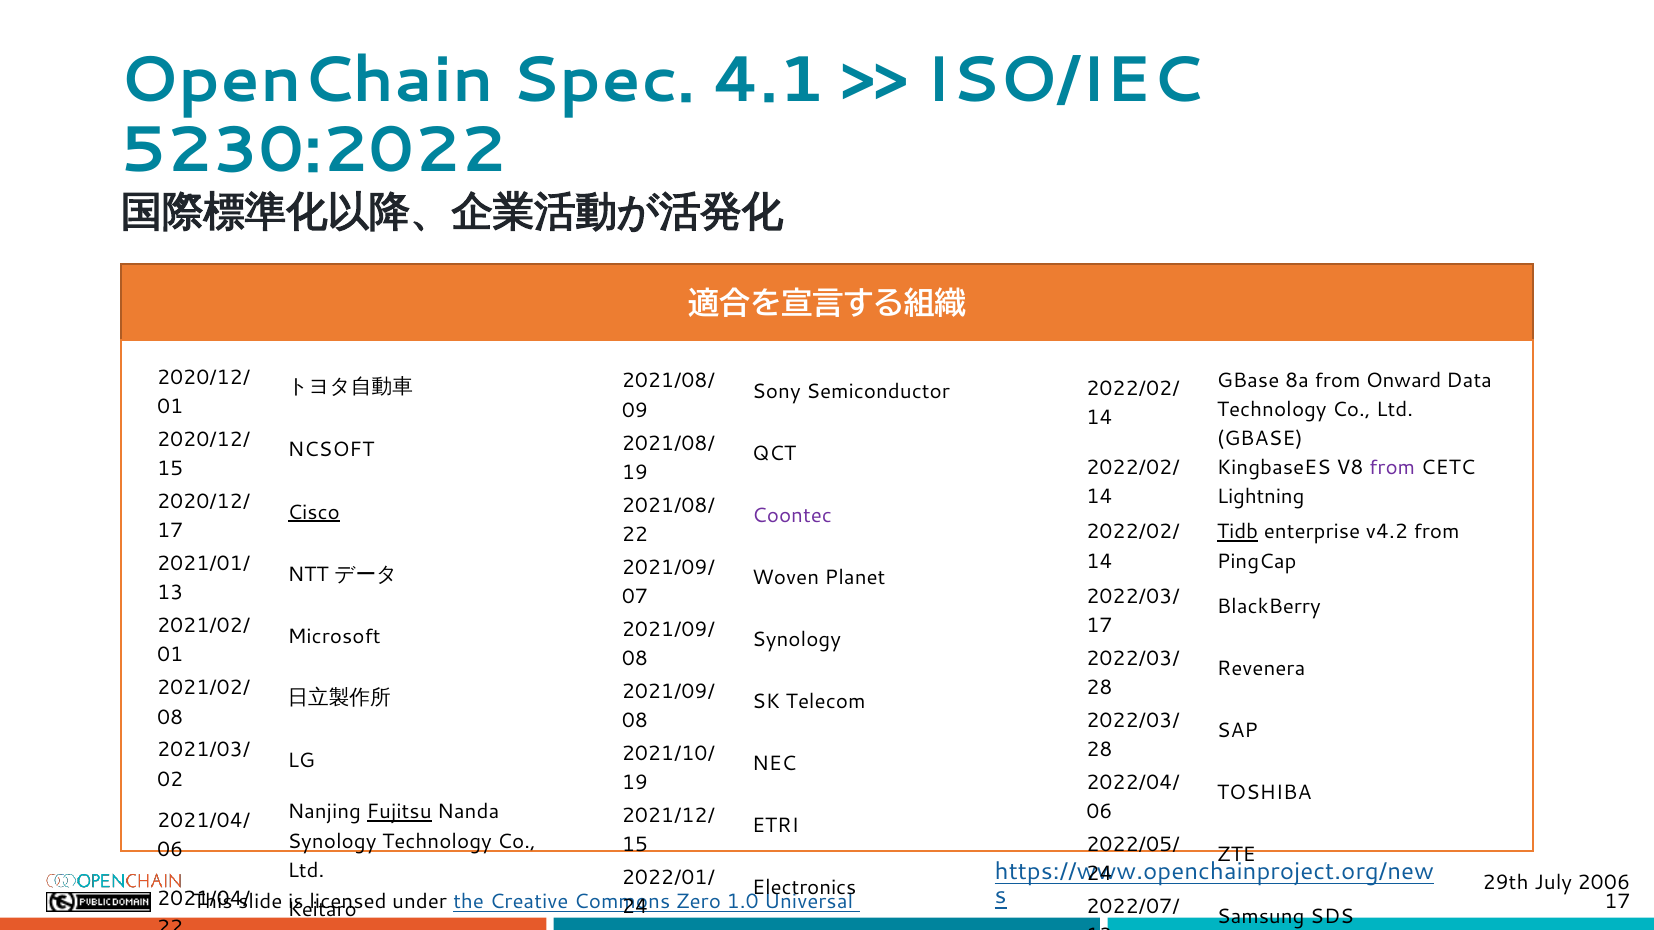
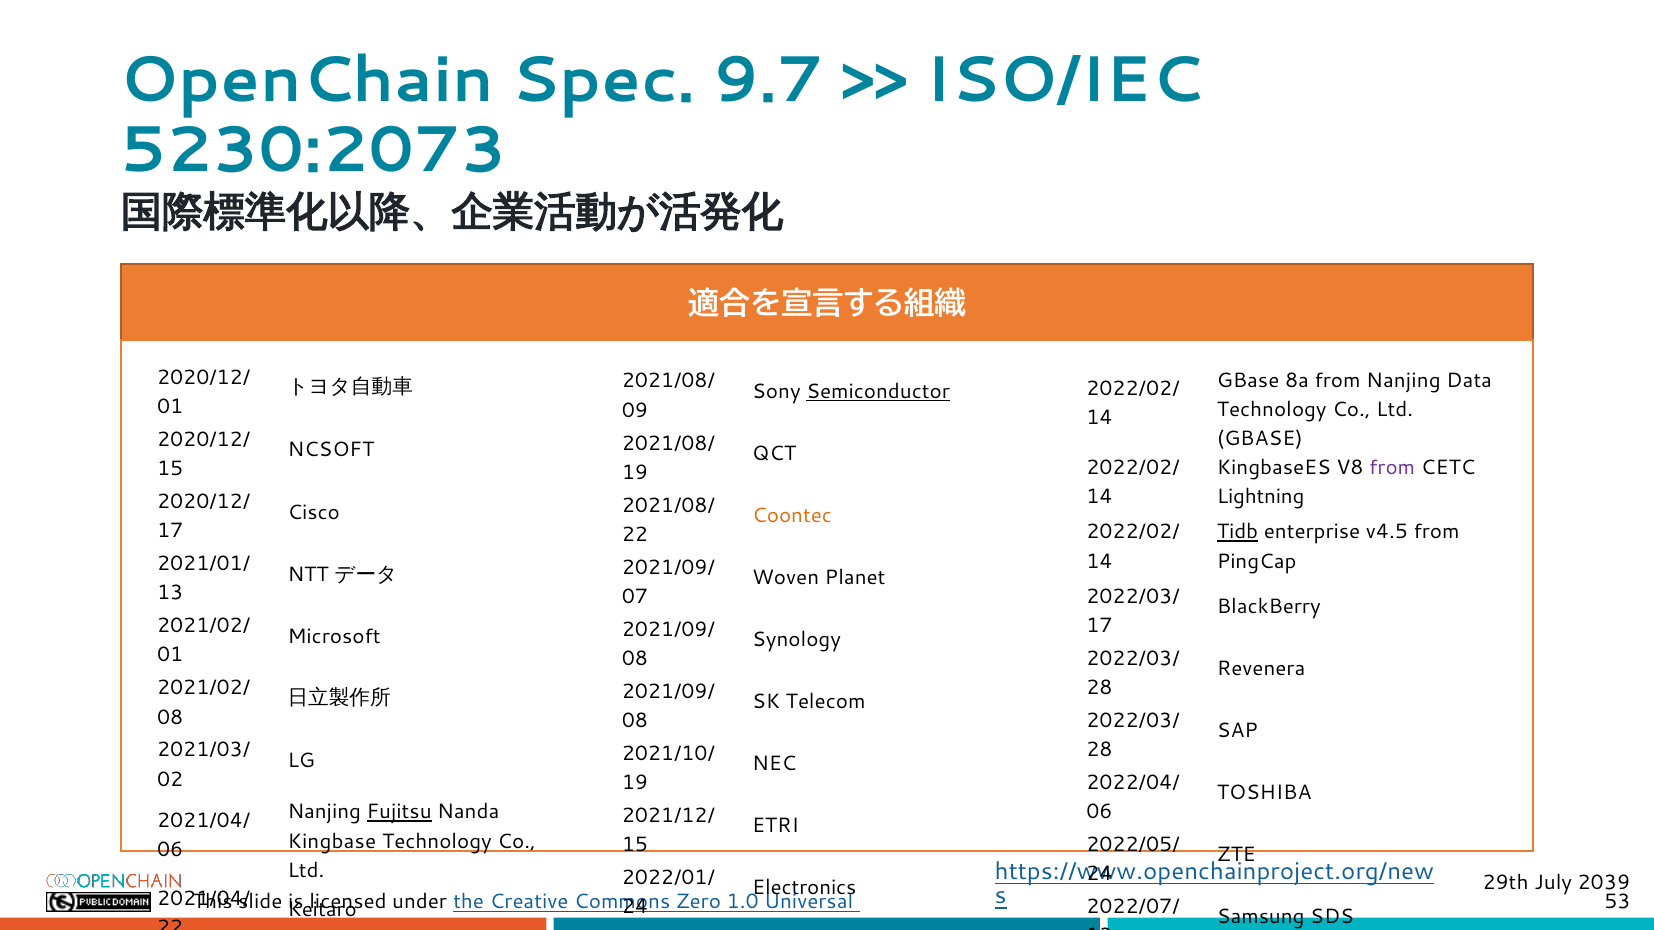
4.1: 4.1 -> 9.7
5230:2022: 5230:2022 -> 5230:2073
from Onward: Onward -> Nanjing
Semiconductor underline: none -> present
Cisco underline: present -> none
Coontec colour: purple -> orange
v4.2: v4.2 -> v4.5
Synology at (332, 842): Synology -> Kingbase
2006: 2006 -> 2039
17 at (1617, 902): 17 -> 53
